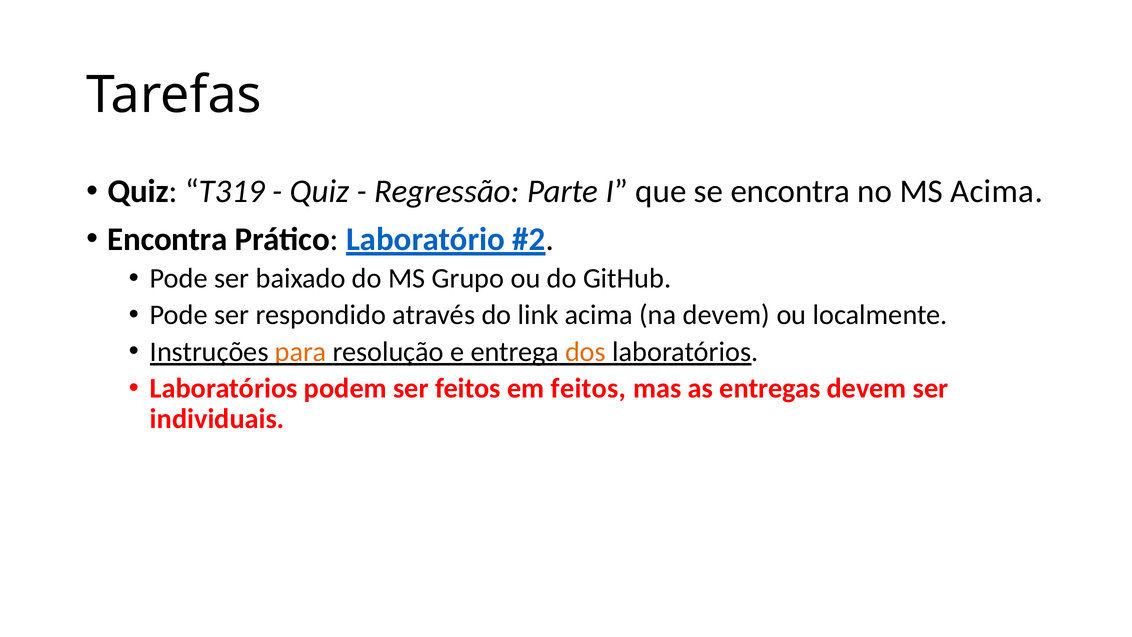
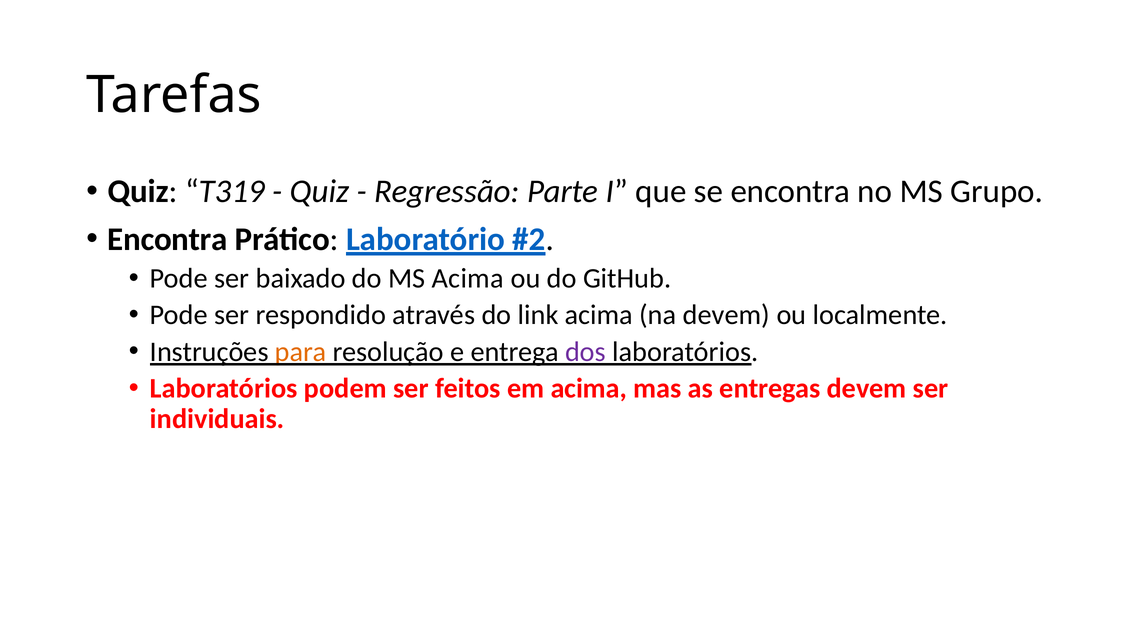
MS Acima: Acima -> Grupo
MS Grupo: Grupo -> Acima
dos colour: orange -> purple
em feitos: feitos -> acima
